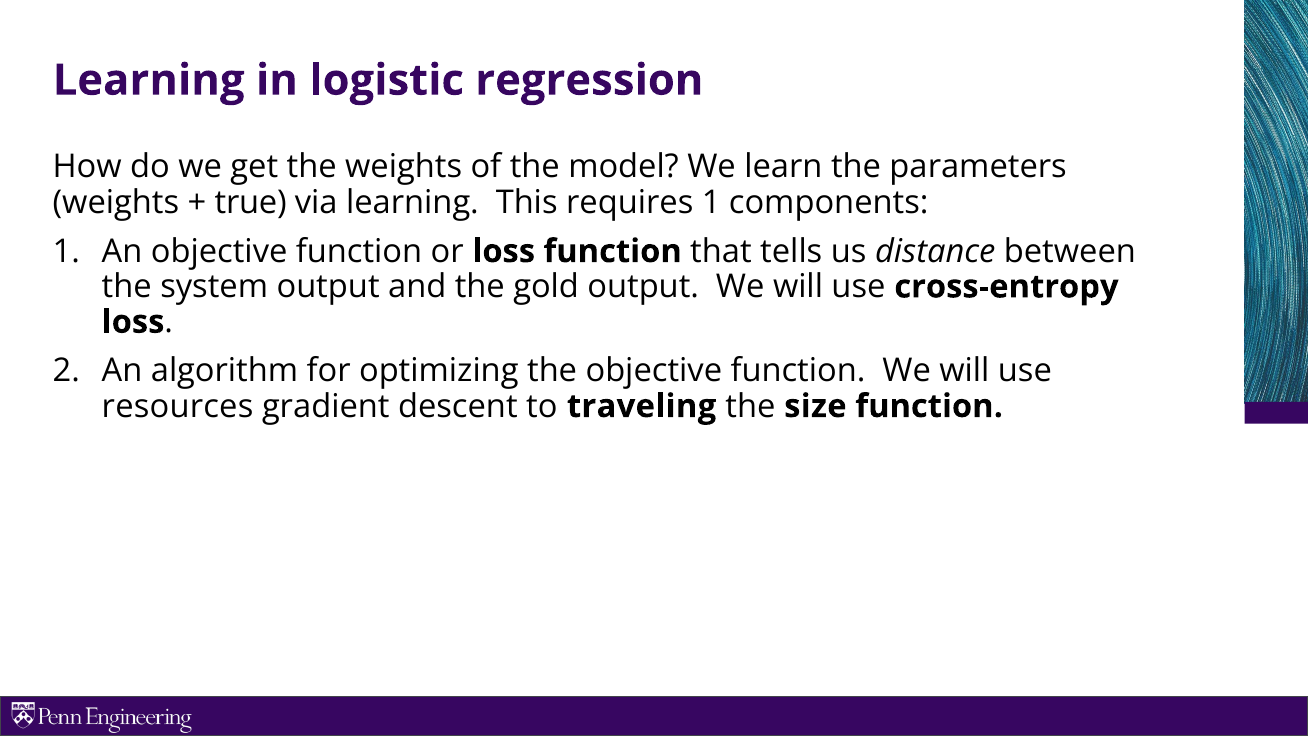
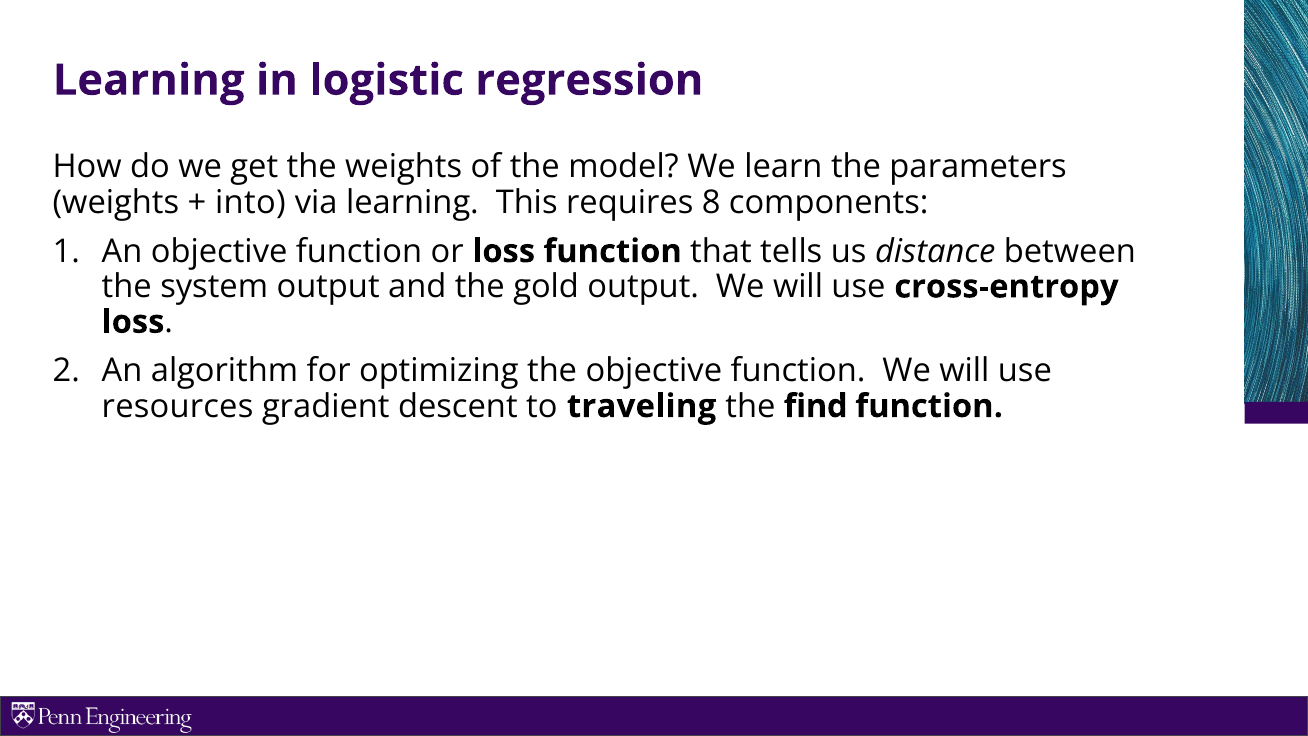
true: true -> into
requires 1: 1 -> 8
size: size -> find
